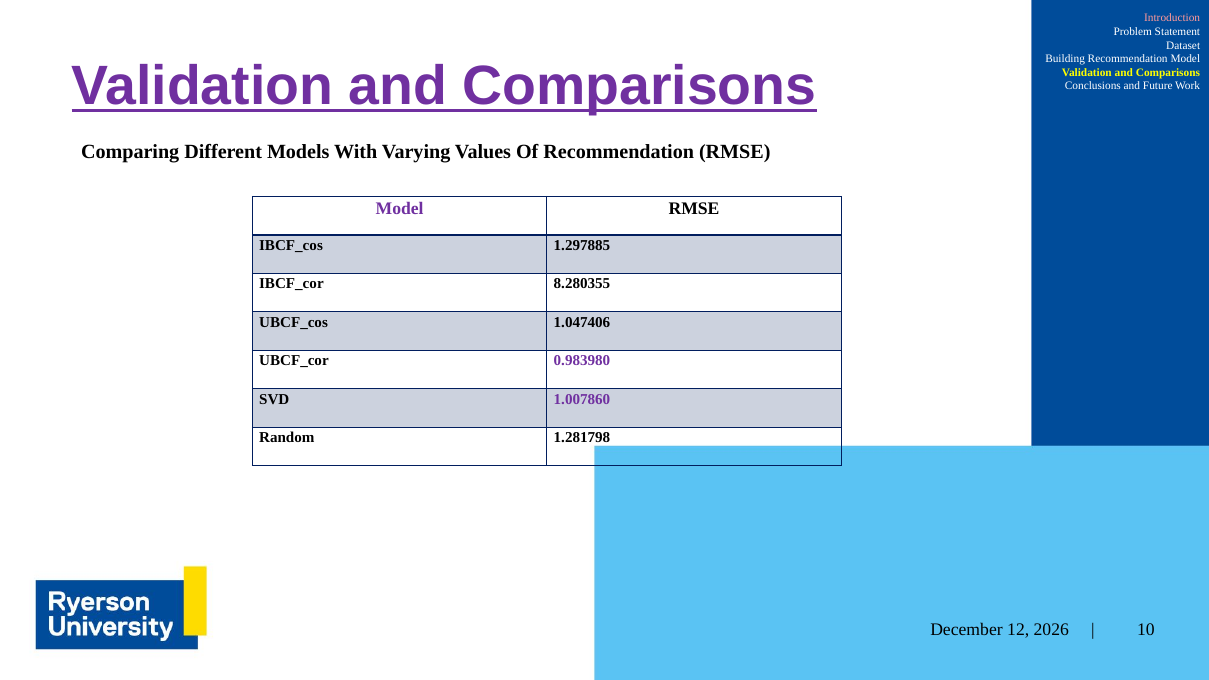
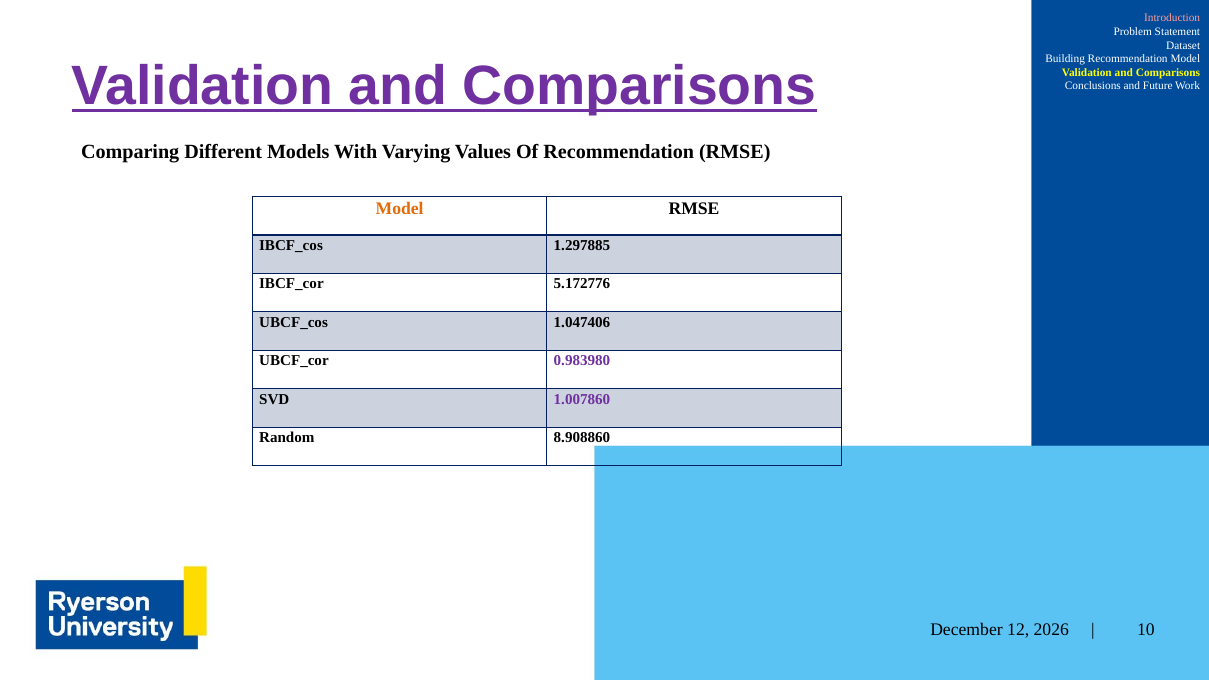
Model at (400, 208) colour: purple -> orange
8.280355: 8.280355 -> 5.172776
1.281798: 1.281798 -> 8.908860
